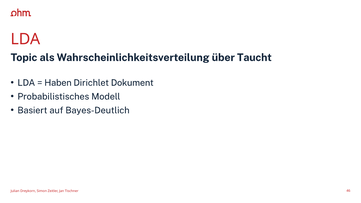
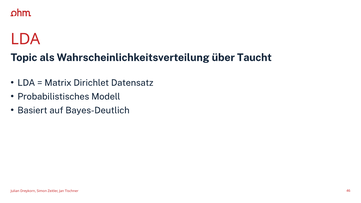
Haben: Haben -> Matrix
Dokument: Dokument -> Datensatz
